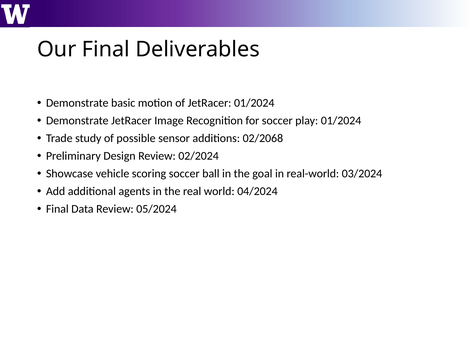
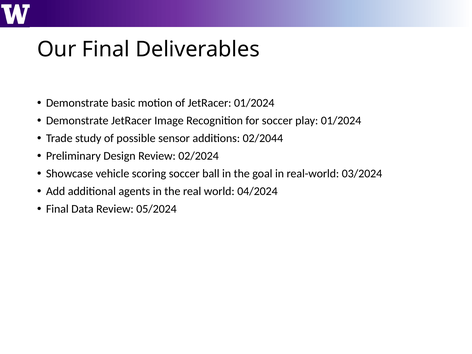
02/2068: 02/2068 -> 02/2044
